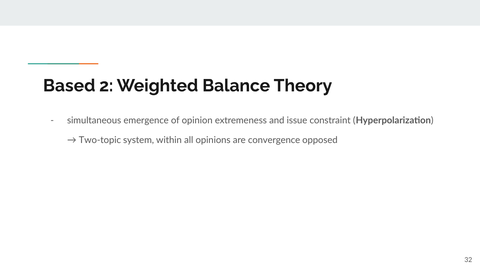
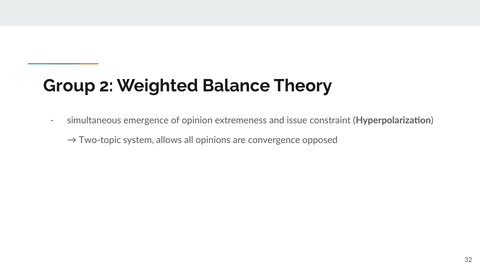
Based: Based -> Group
within: within -> allows
